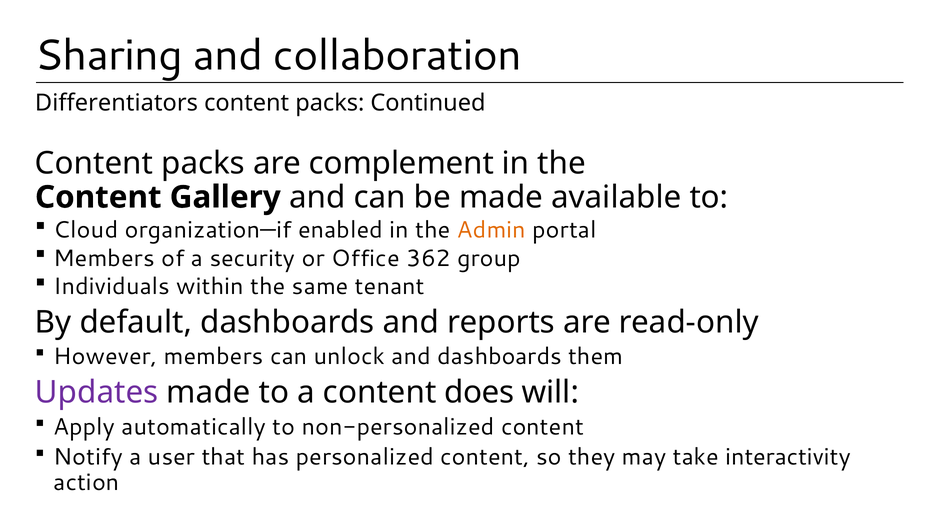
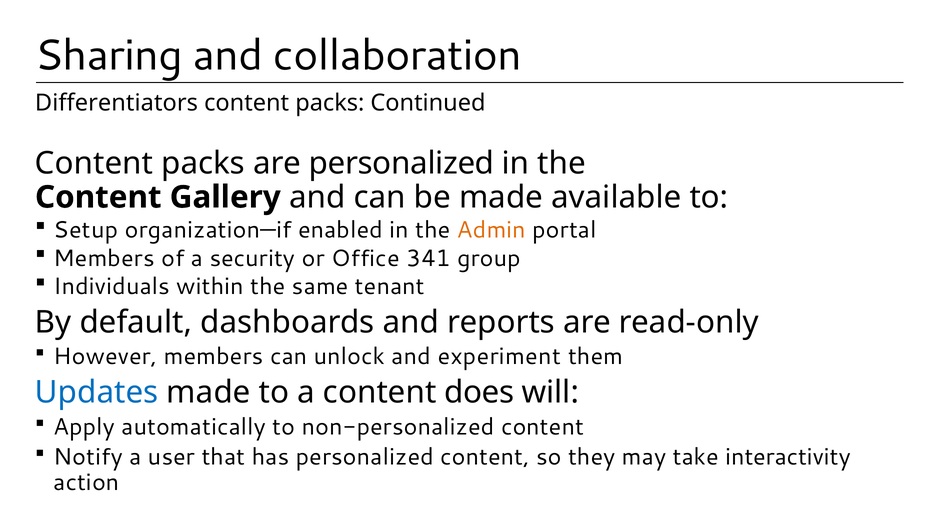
are complement: complement -> personalized
Cloud: Cloud -> Setup
362: 362 -> 341
and dashboards: dashboards -> experiment
Updates colour: purple -> blue
